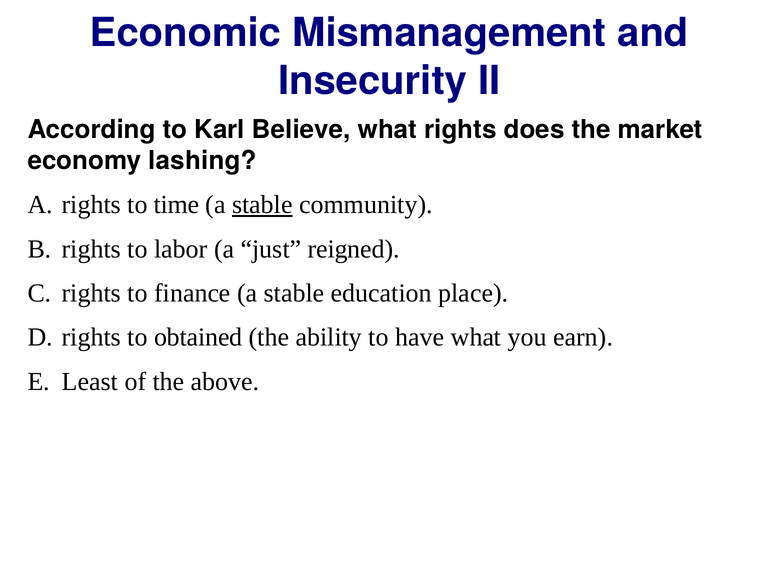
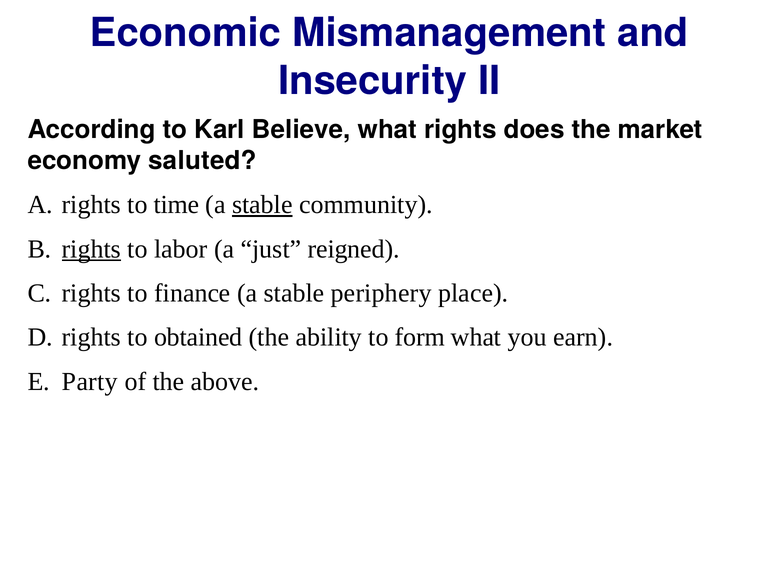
lashing: lashing -> saluted
rights at (91, 249) underline: none -> present
education: education -> periphery
have: have -> form
Least: Least -> Party
